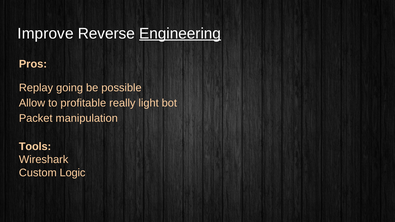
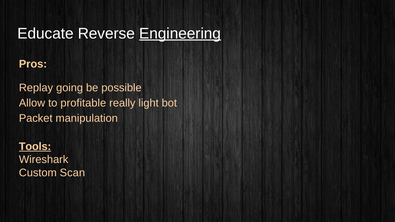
Improve: Improve -> Educate
Tools underline: none -> present
Logic: Logic -> Scan
